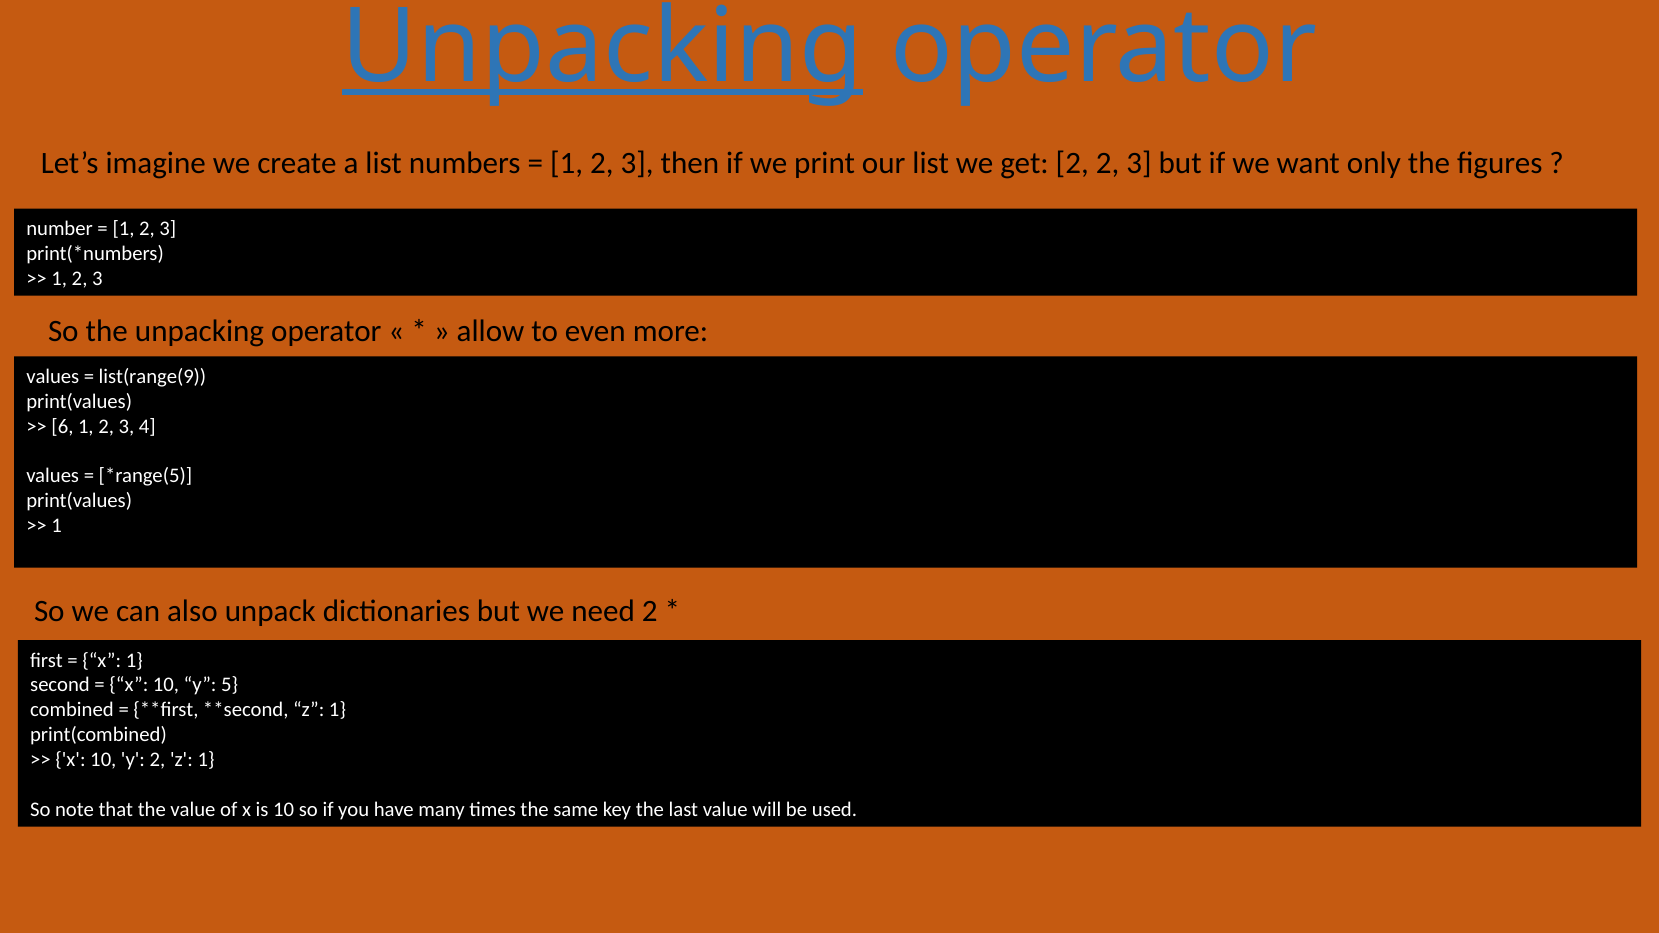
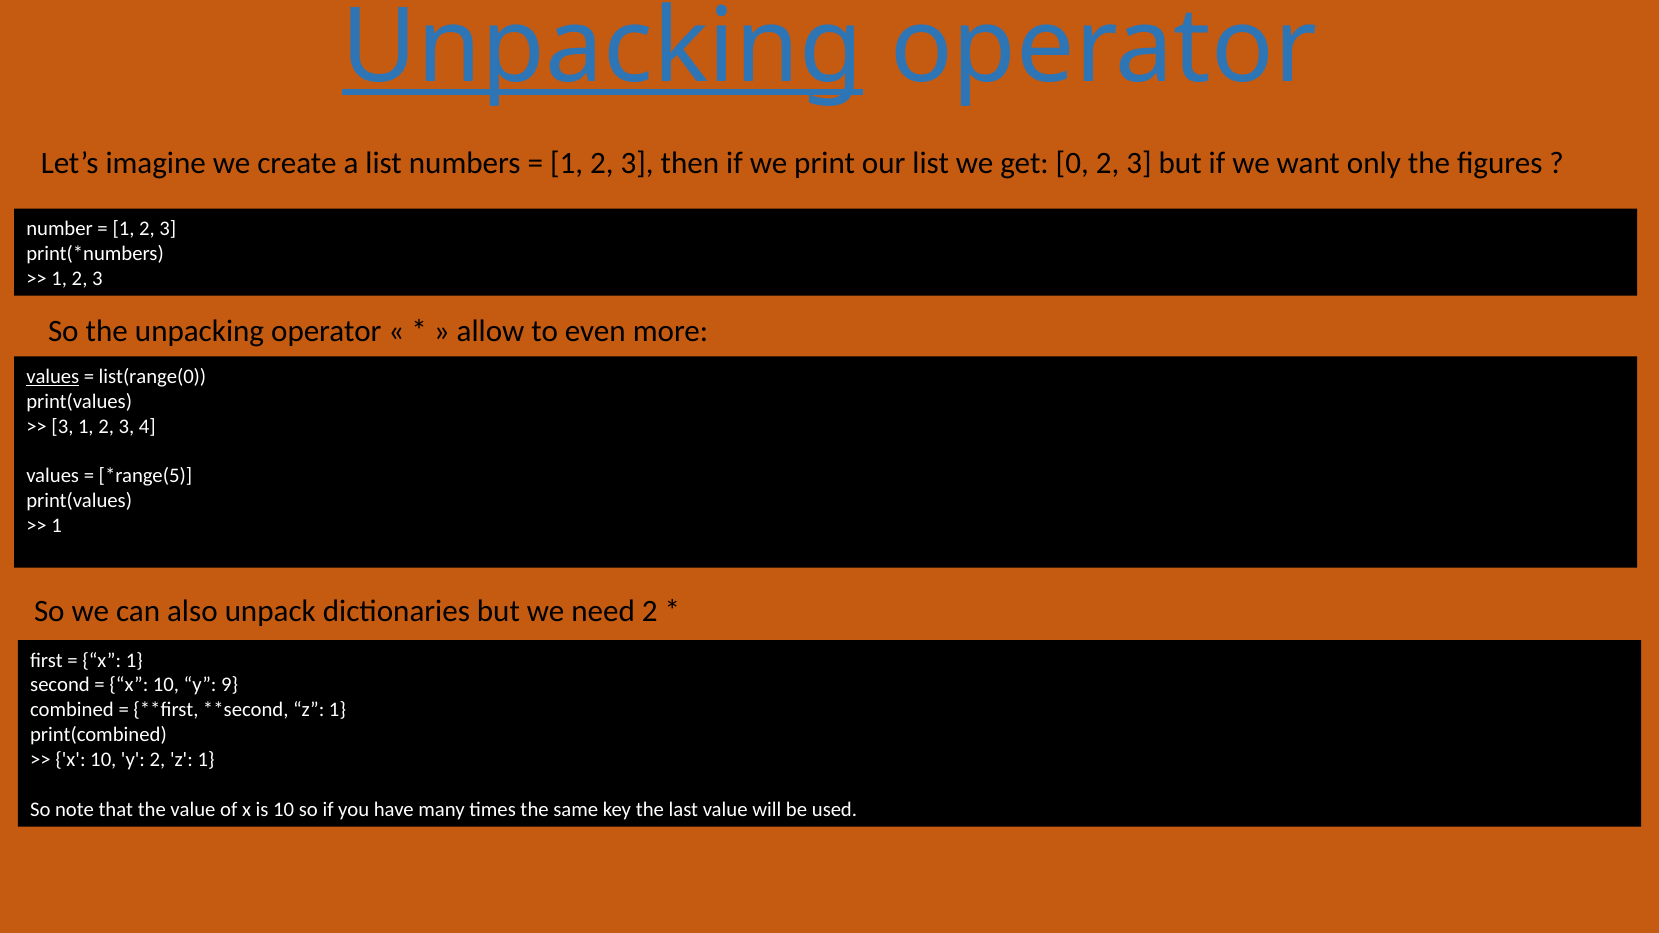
get 2: 2 -> 0
values at (53, 377) underline: none -> present
list(range(9: list(range(9 -> list(range(0
6 at (62, 426): 6 -> 3
5: 5 -> 9
